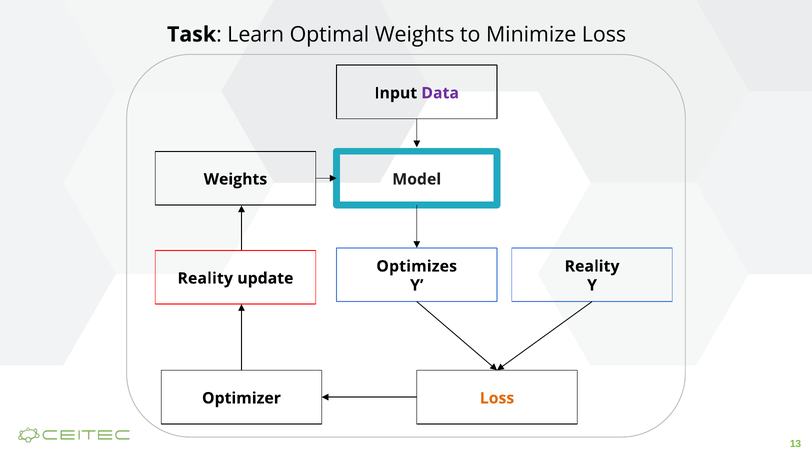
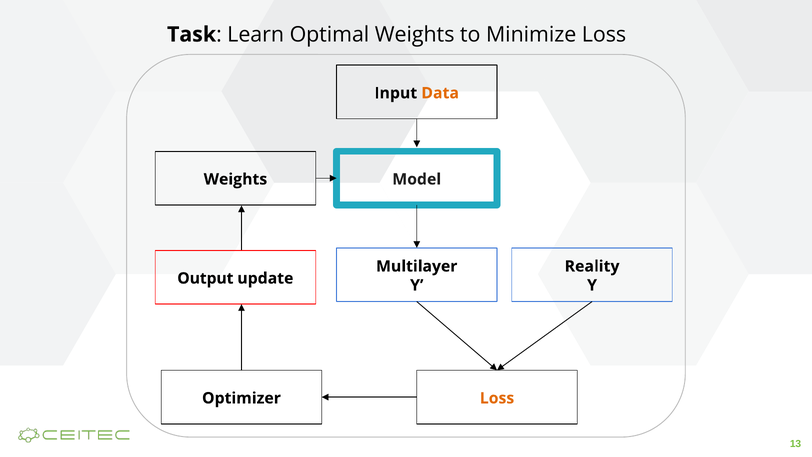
Data colour: purple -> orange
Optimizes: Optimizes -> Multilayer
Reality at (205, 278): Reality -> Output
